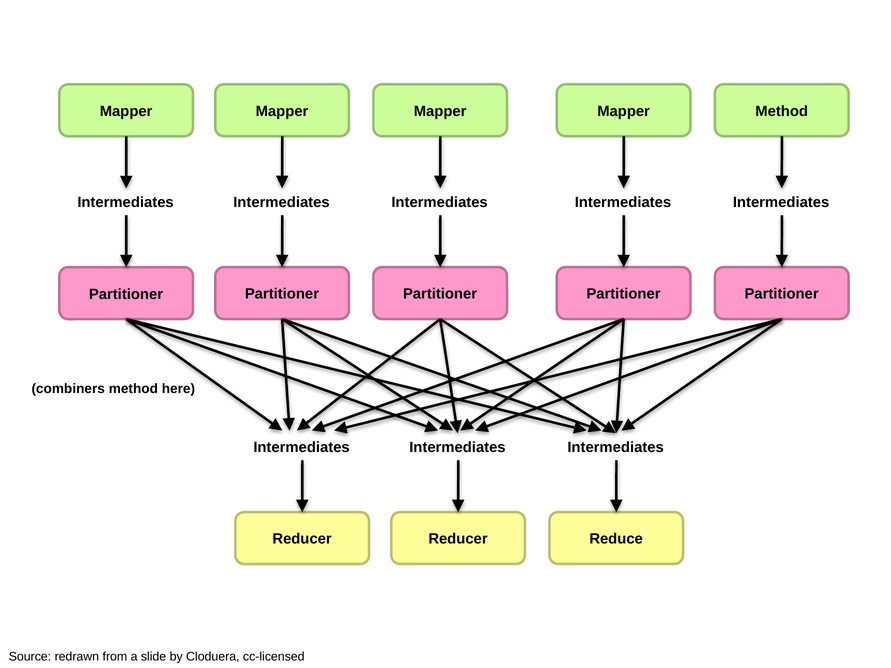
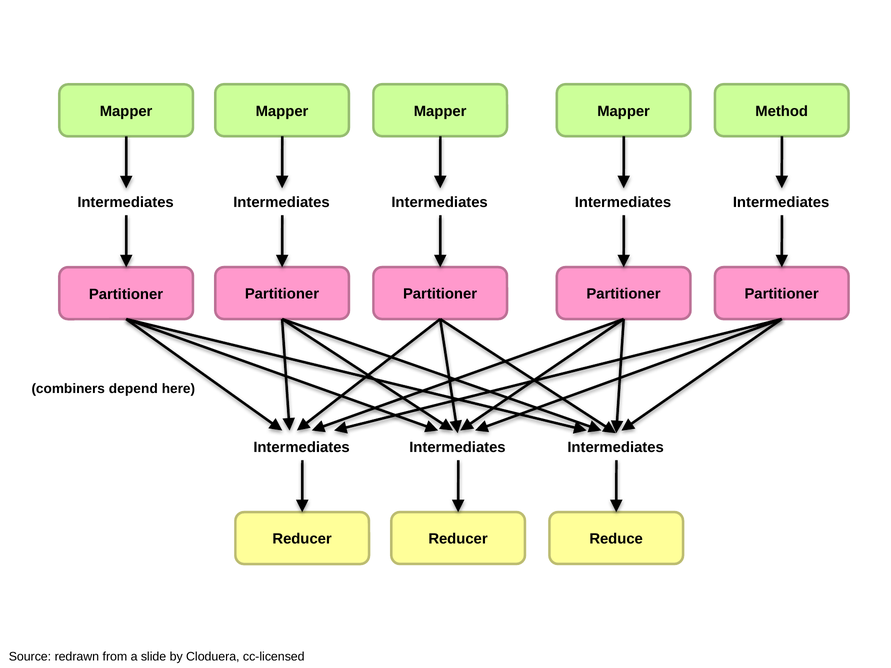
combiners method: method -> depend
